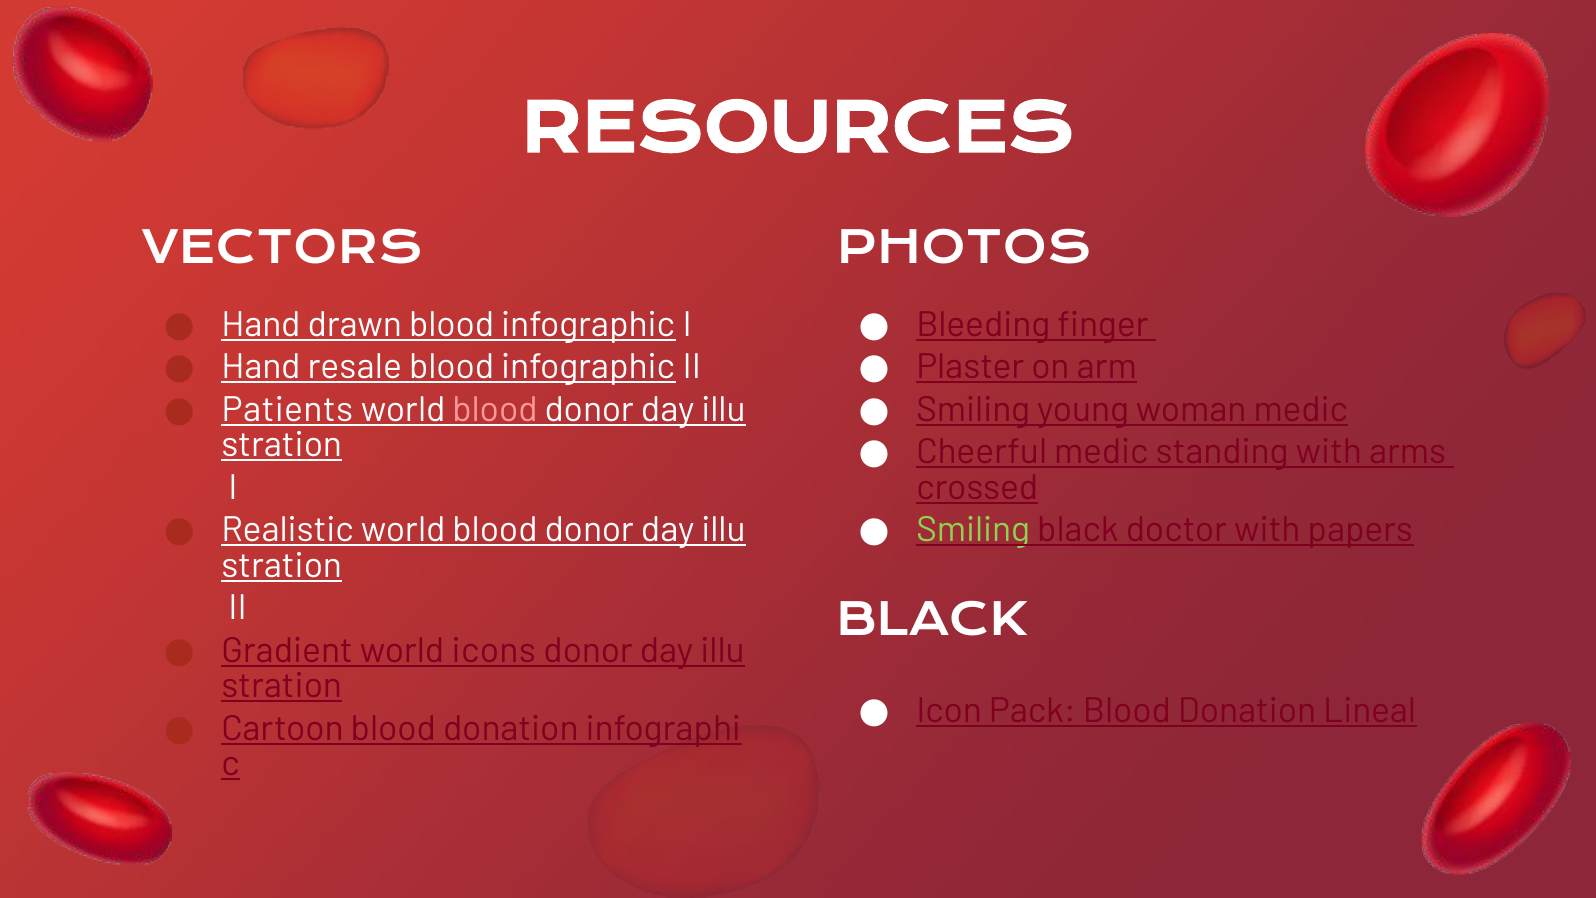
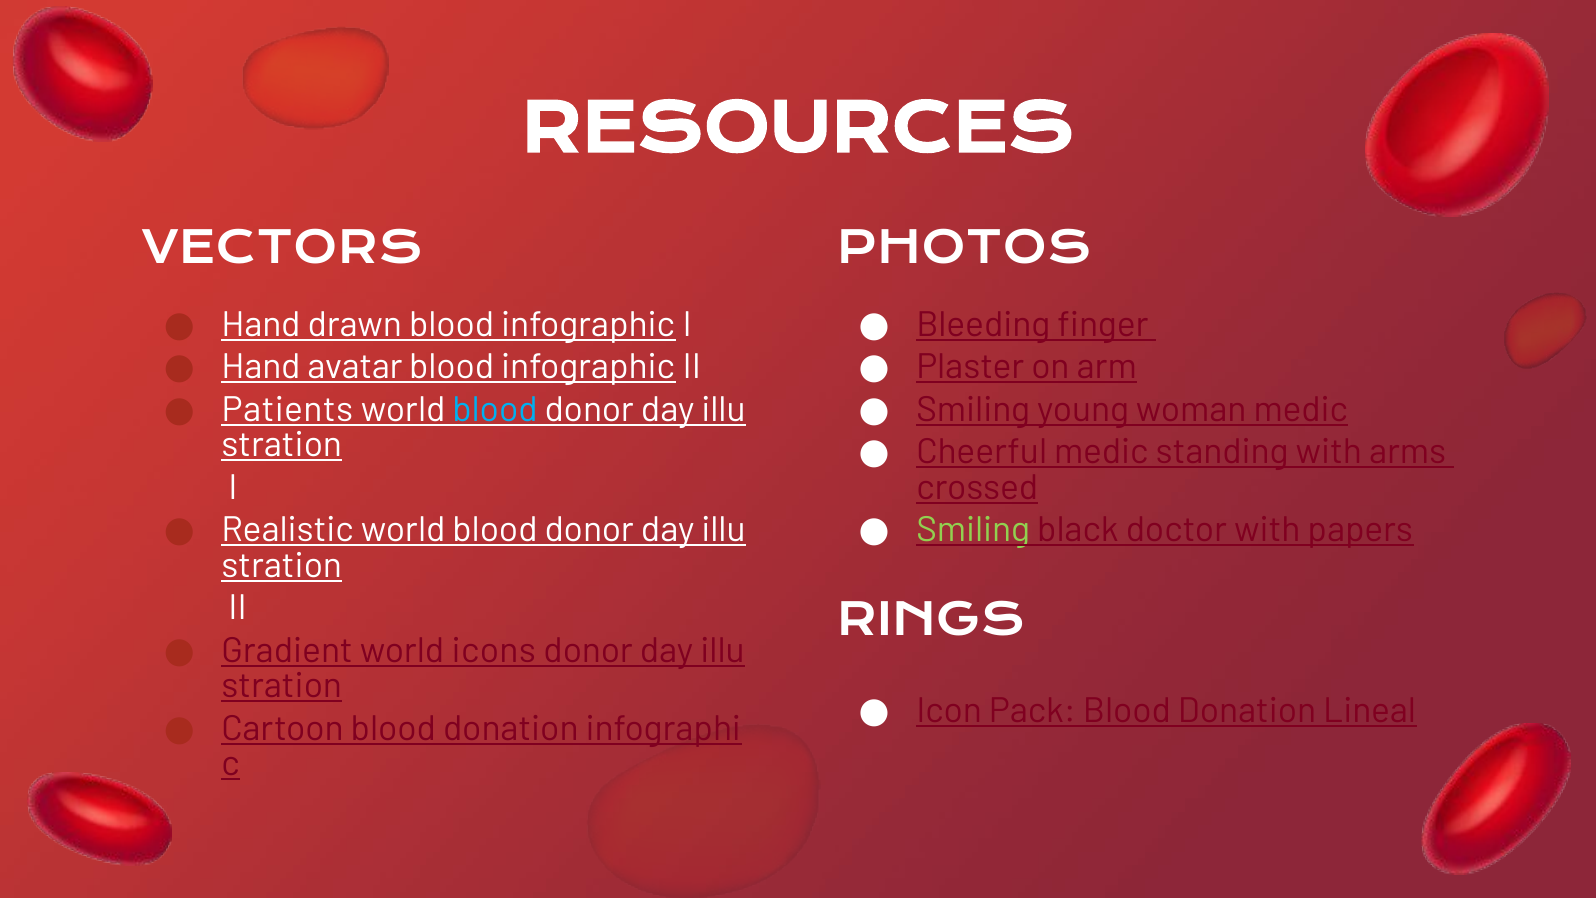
resale: resale -> avatar
blood at (495, 409) colour: pink -> light blue
BLACK at (931, 621): BLACK -> RINGS
